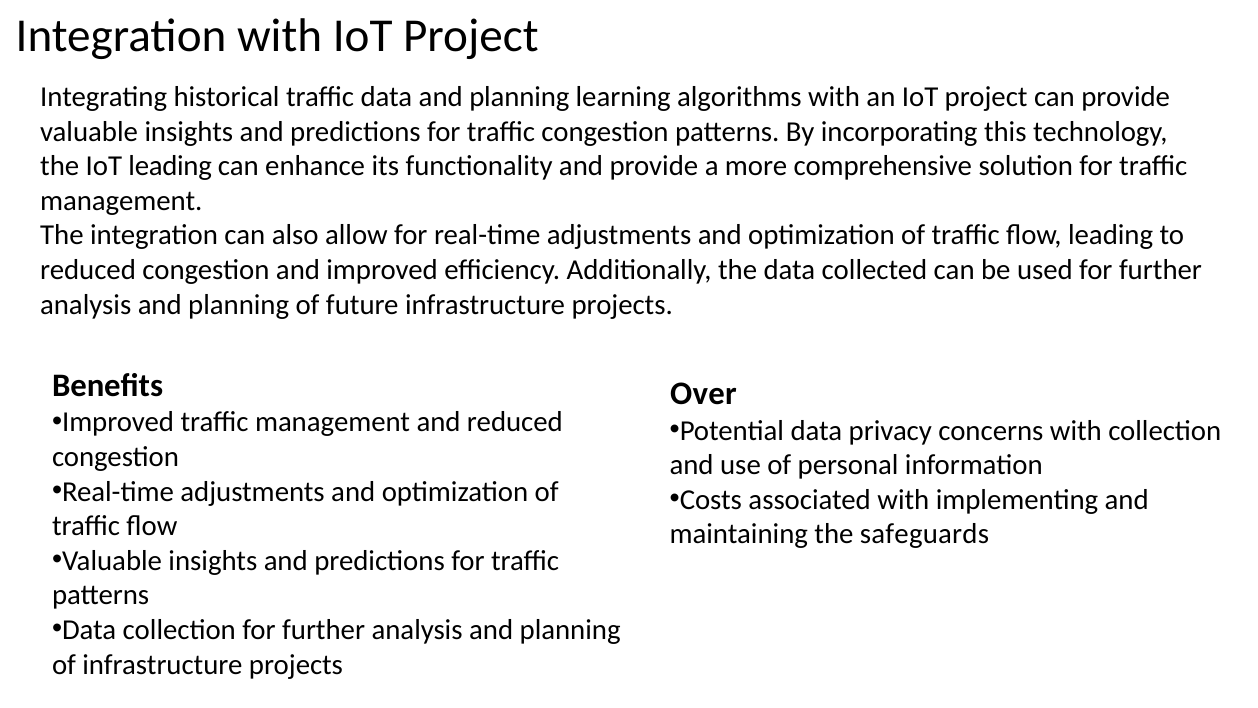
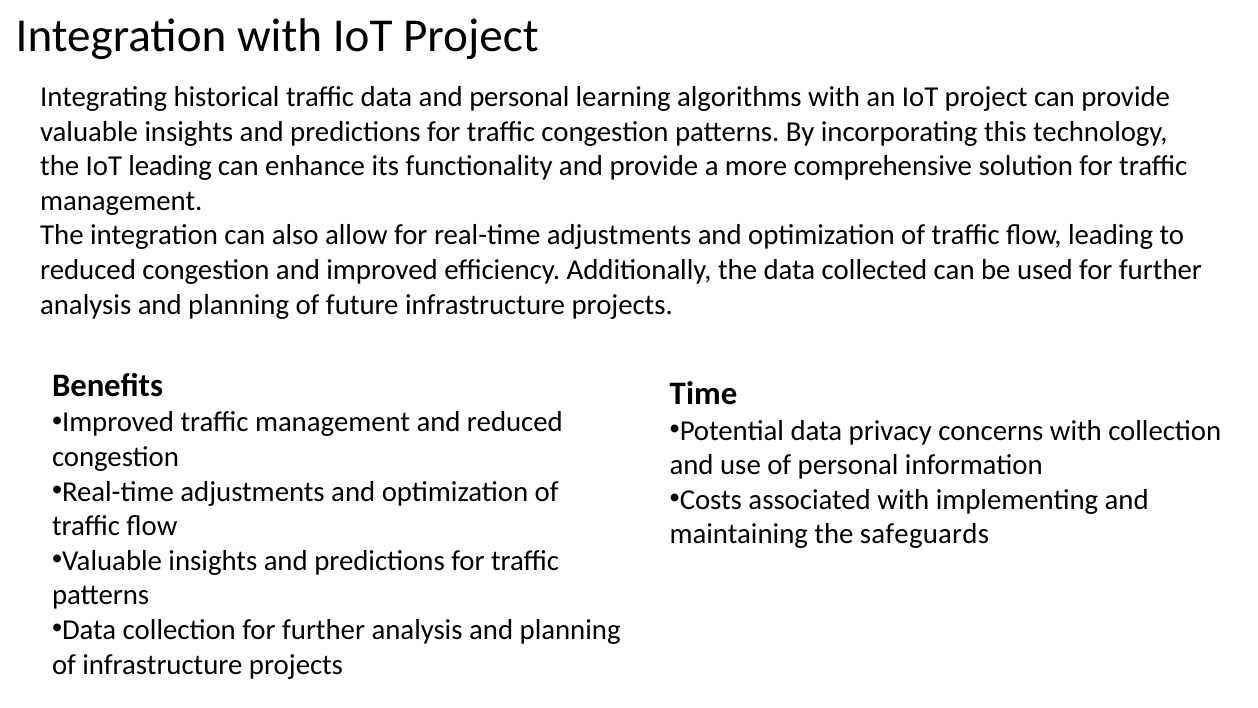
data and planning: planning -> personal
Over: Over -> Time
